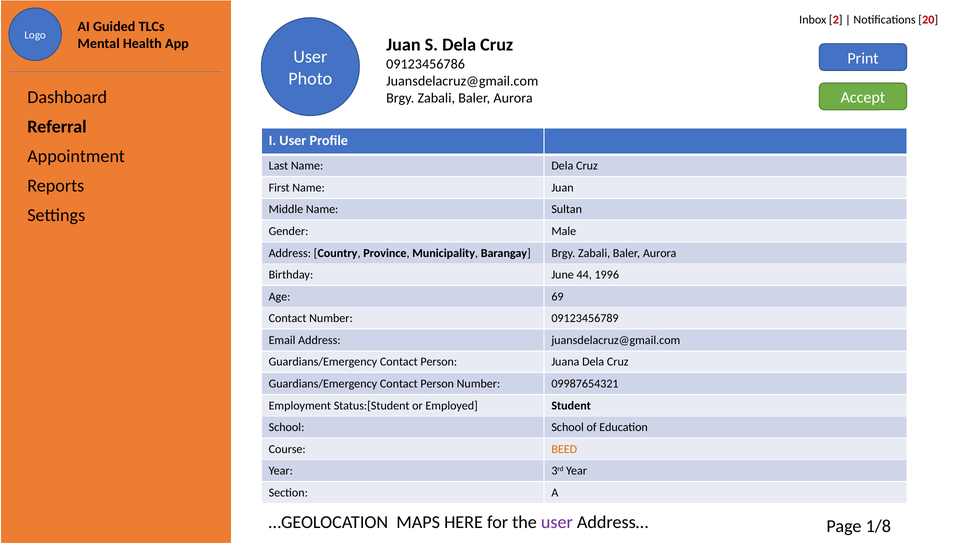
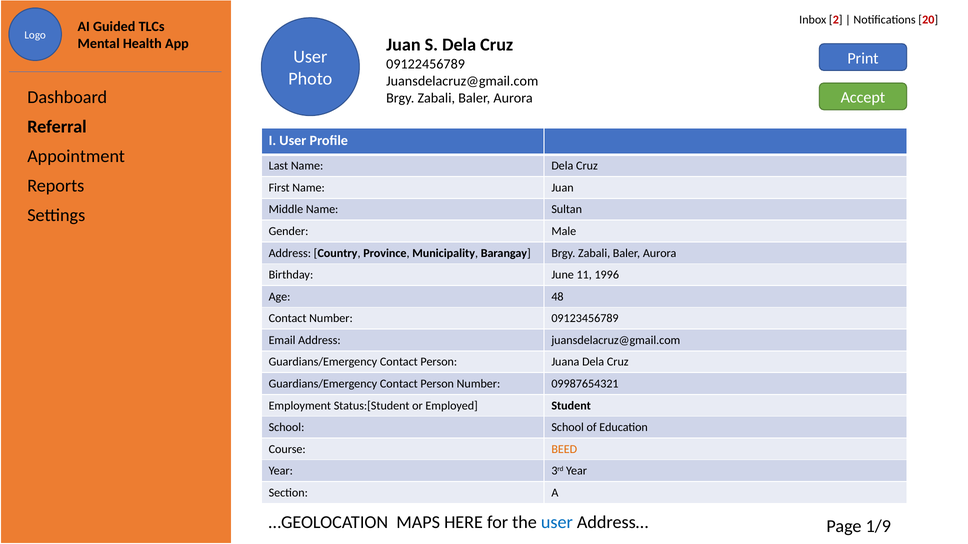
09123456786: 09123456786 -> 09122456789
44: 44 -> 11
69: 69 -> 48
user at (557, 523) colour: purple -> blue
1/8: 1/8 -> 1/9
